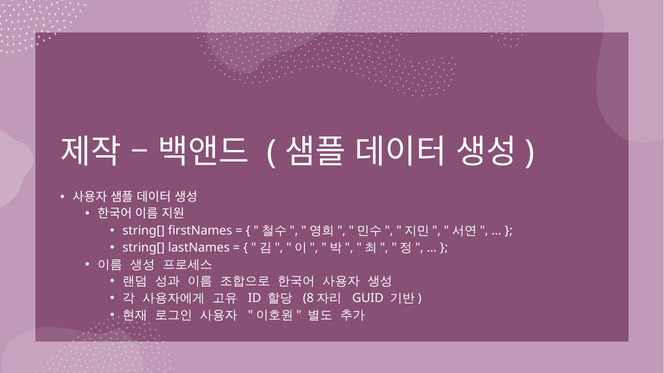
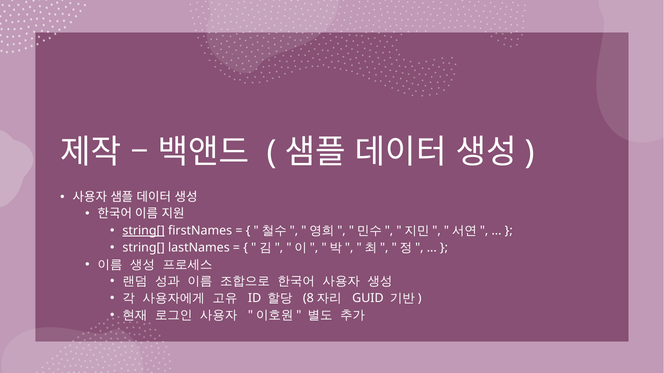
string[ at (144, 231) underline: none -> present
